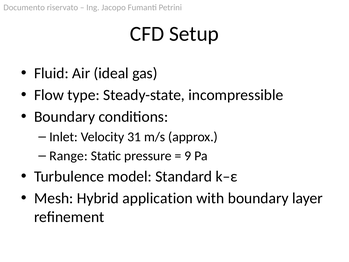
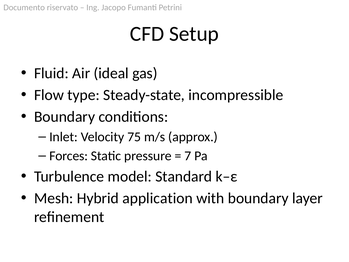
31: 31 -> 75
Range: Range -> Forces
9: 9 -> 7
